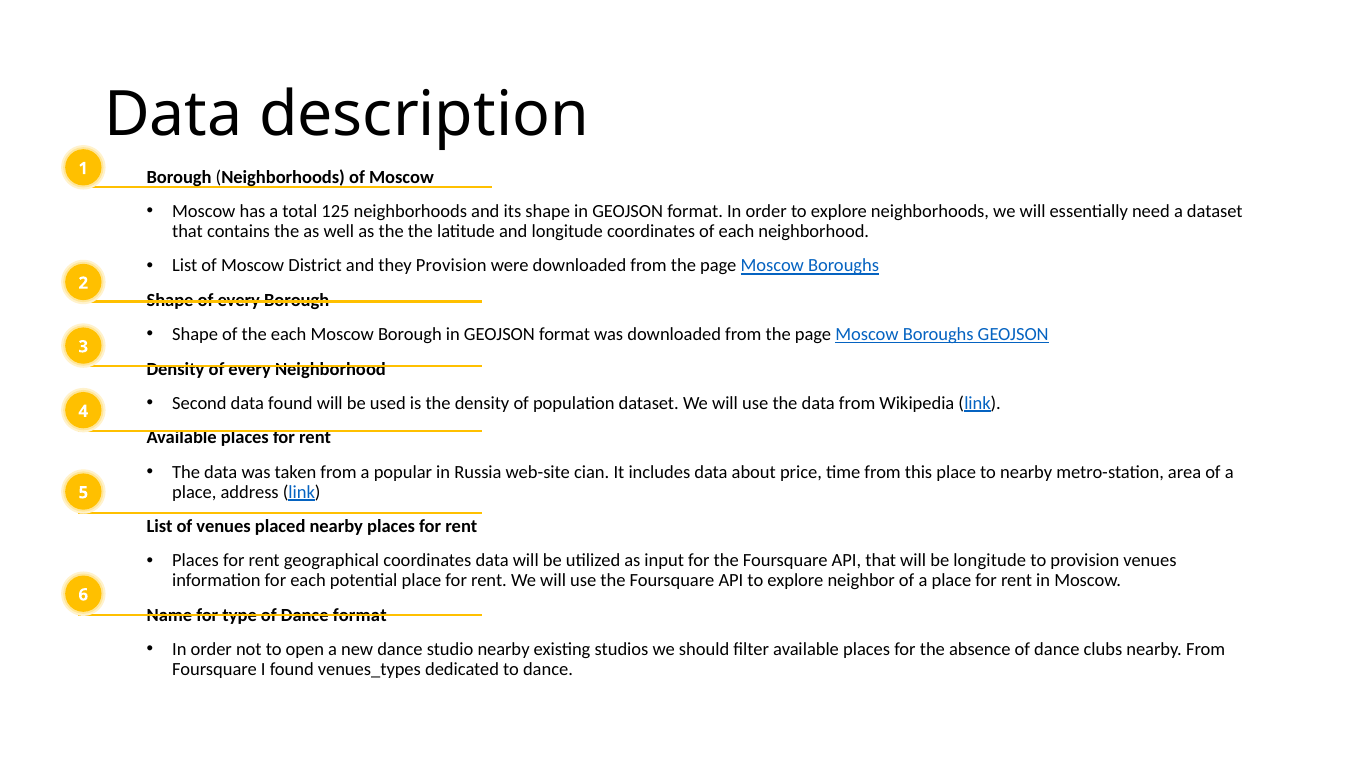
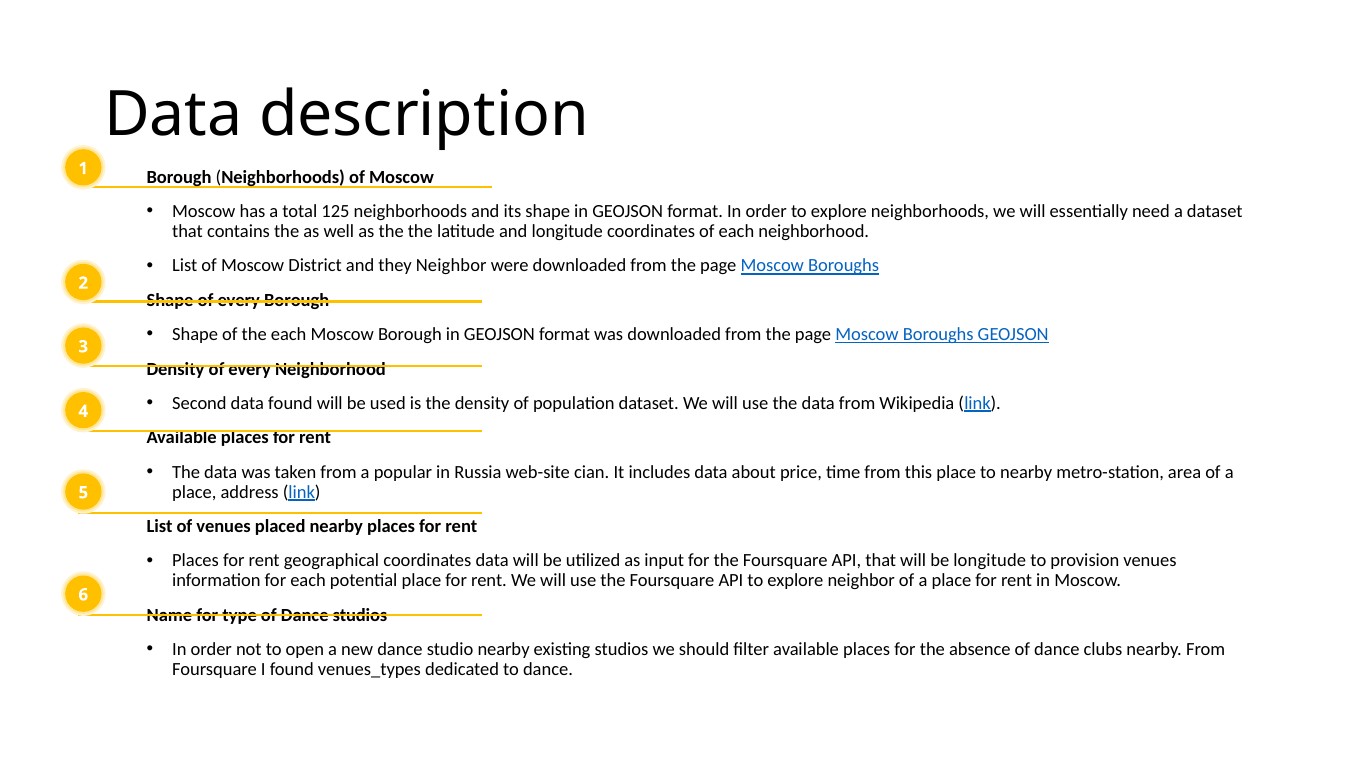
they Provision: Provision -> Neighbor
Dance format: format -> studios
